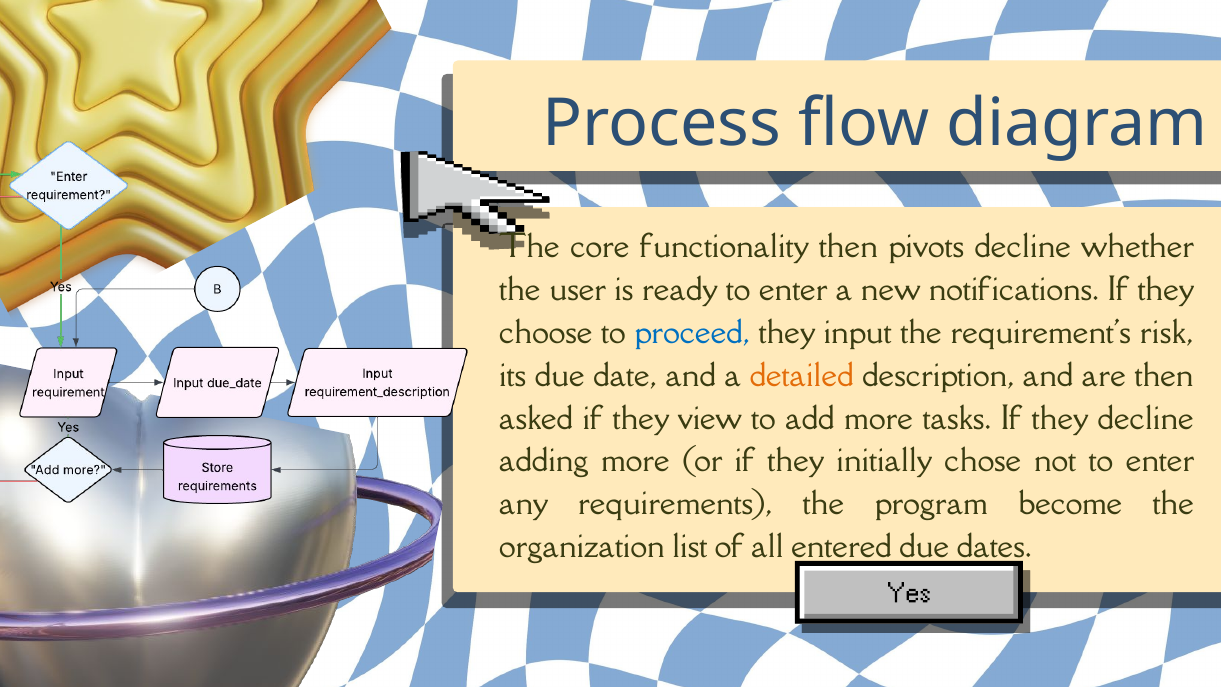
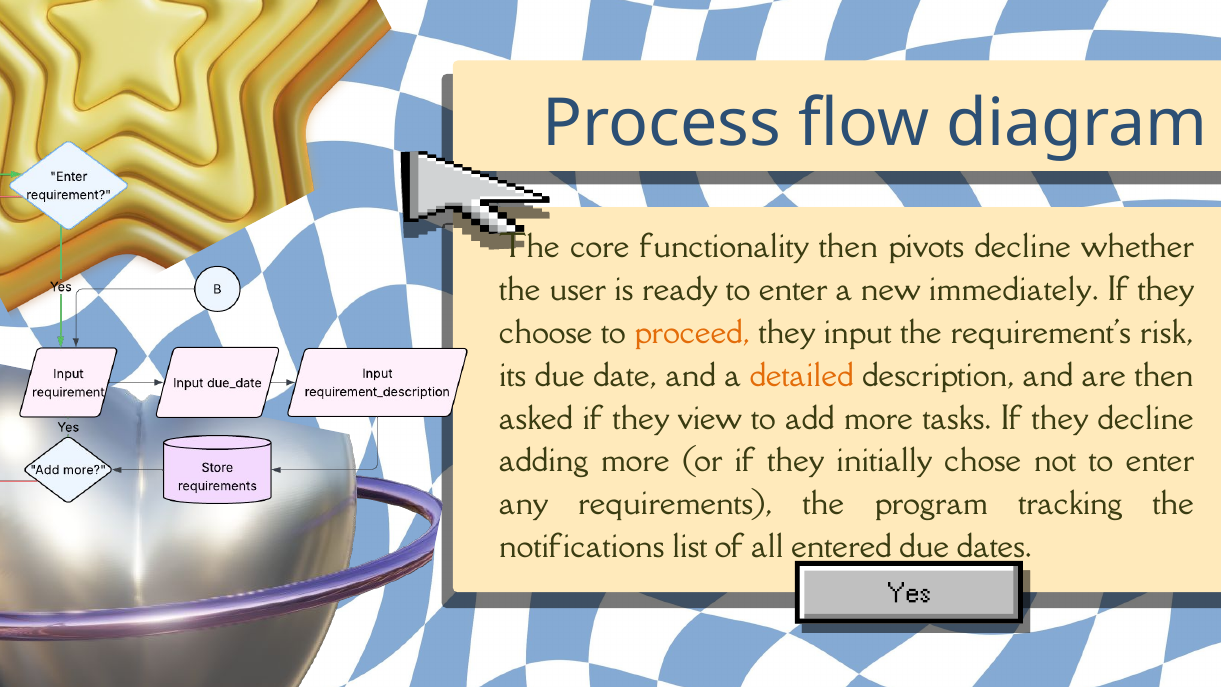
notifications: notifications -> immediately
proceed colour: blue -> orange
become: become -> tracking
organization: organization -> notifications
